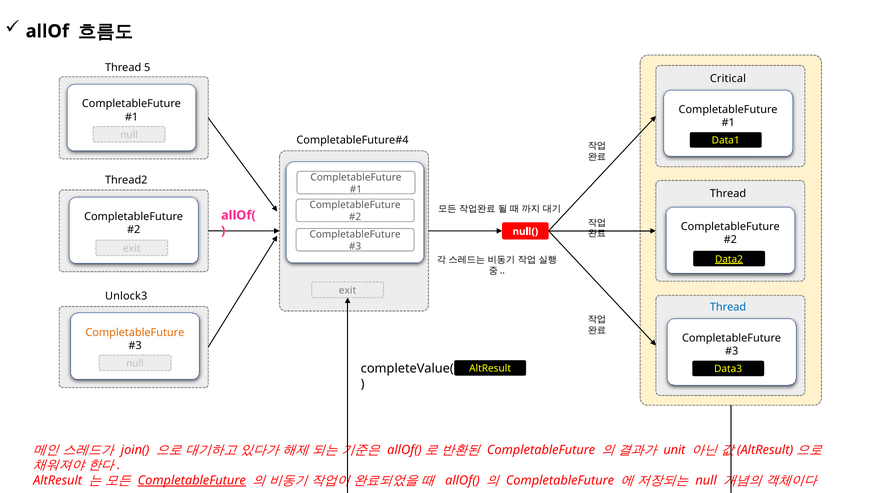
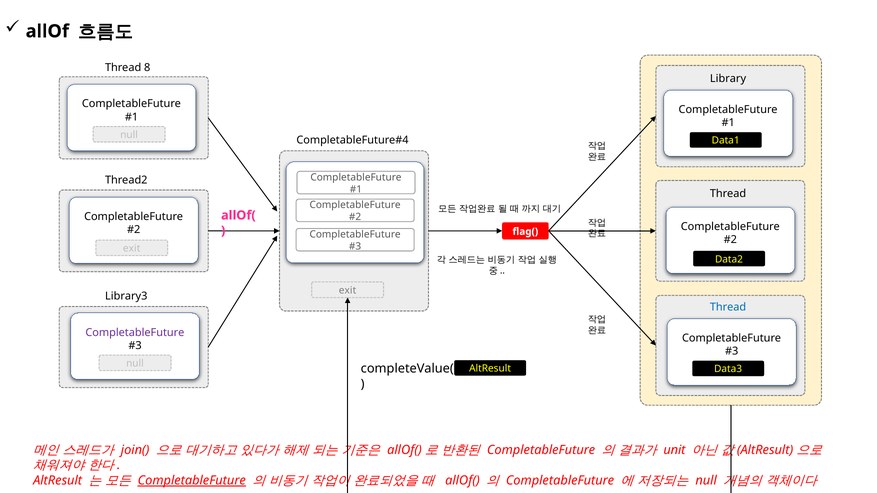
5: 5 -> 8
Critical: Critical -> Library
null(: null( -> flag(
Data2 underline: present -> none
Unlock3: Unlock3 -> Library3
CompletableFuture at (135, 333) colour: orange -> purple
